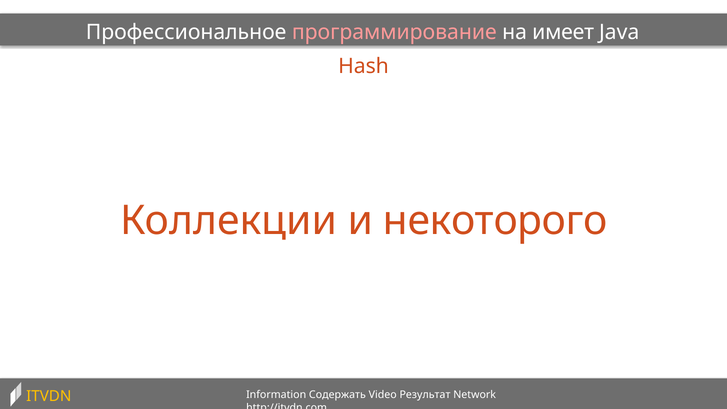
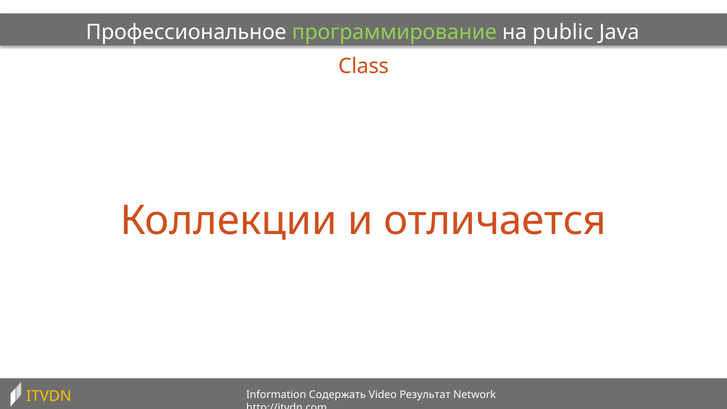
программирование colour: pink -> light green
имеет: имеет -> public
Hash: Hash -> Class
некоторого: некоторого -> отличается
